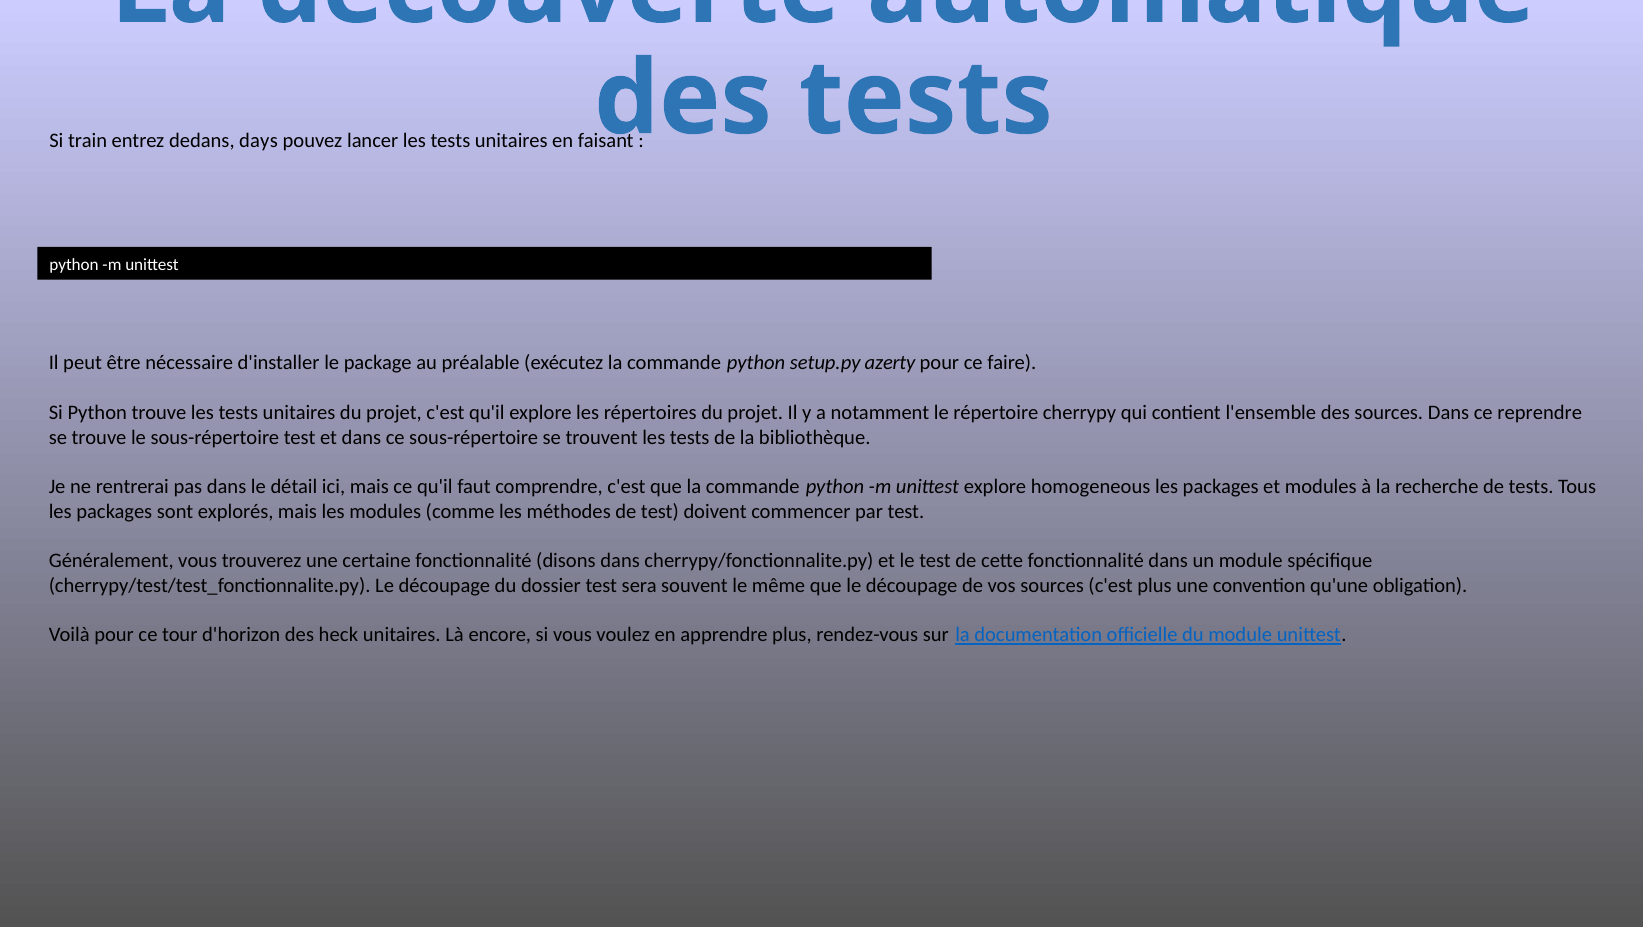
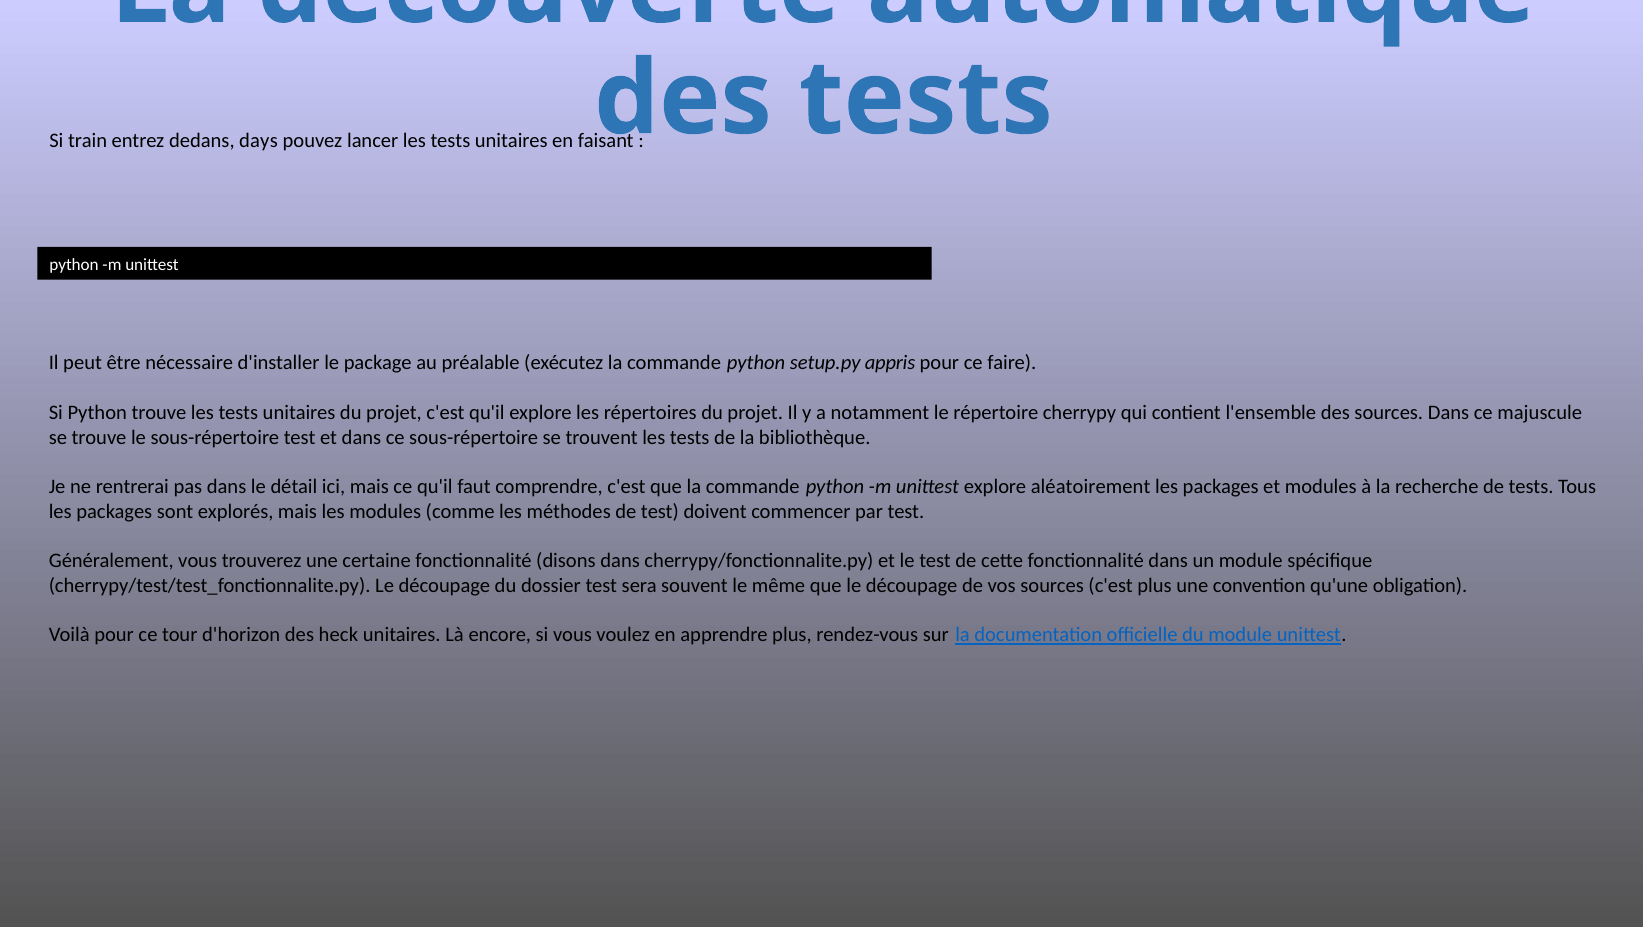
azerty: azerty -> appris
reprendre: reprendre -> majuscule
homogeneous: homogeneous -> aléatoirement
